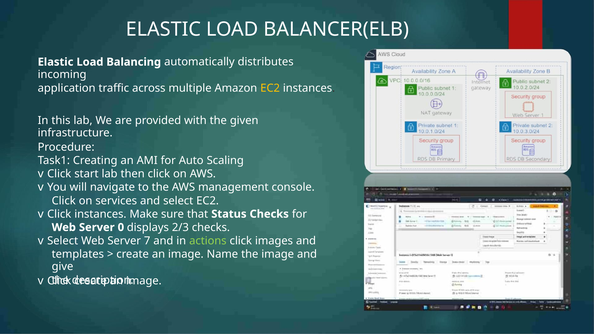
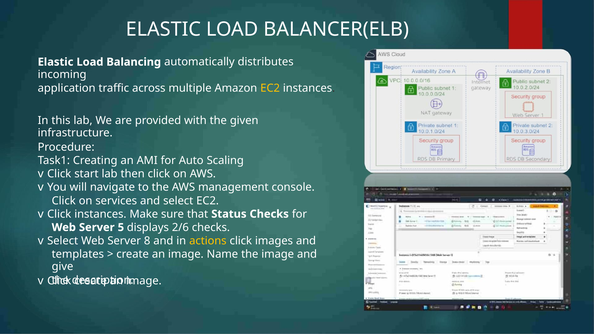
0: 0 -> 5
2/3: 2/3 -> 2/6
7: 7 -> 8
actions colour: light green -> yellow
